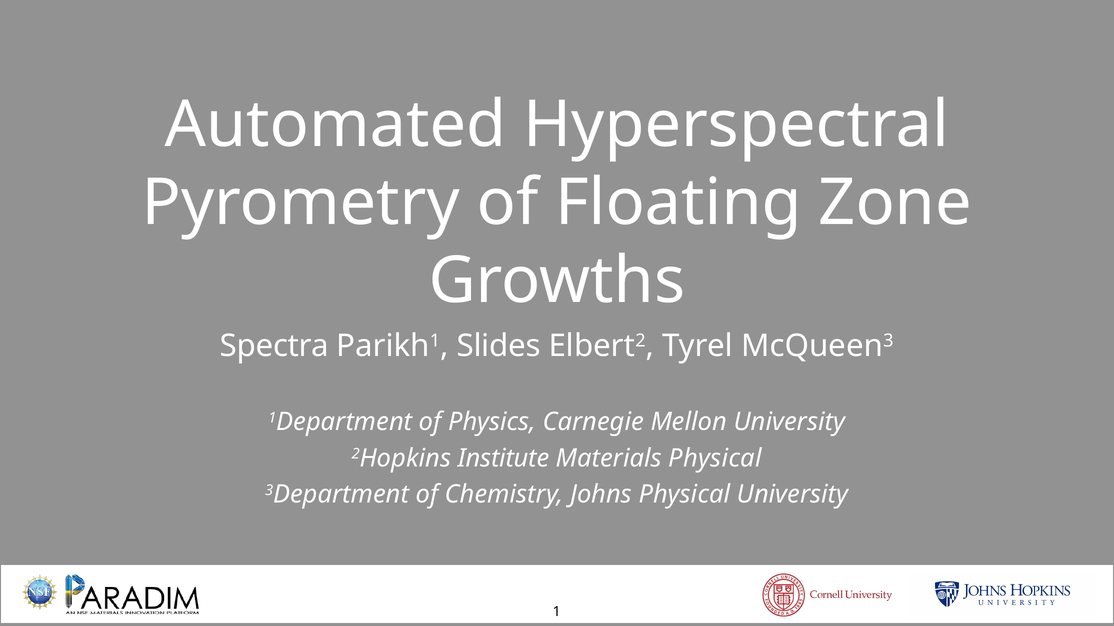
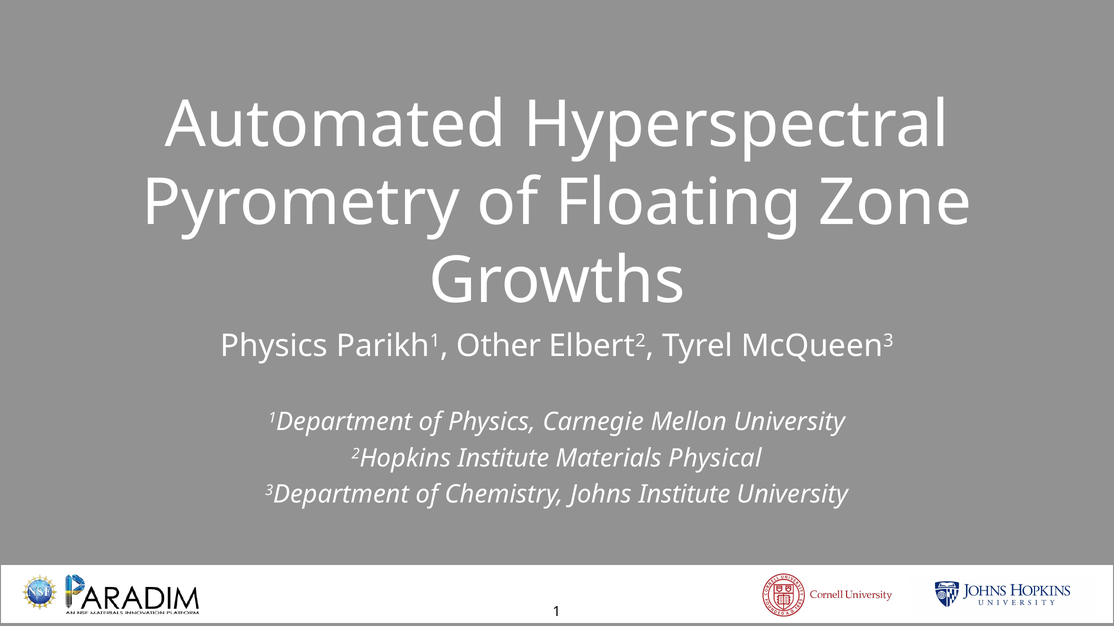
Spectra at (274, 346): Spectra -> Physics
Slides: Slides -> Other
Johns Physical: Physical -> Institute
